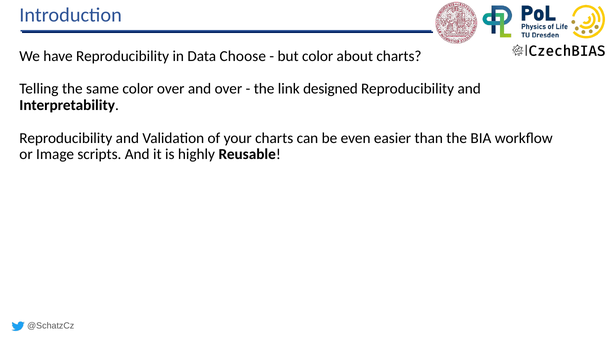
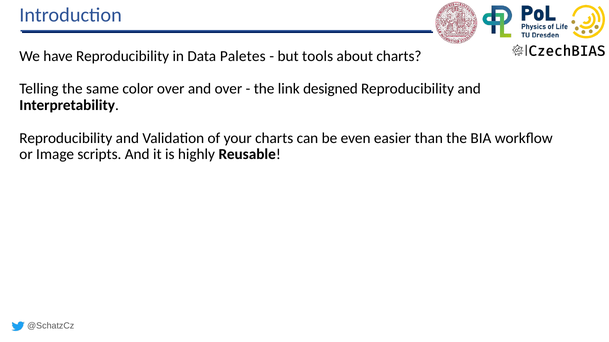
Choose: Choose -> Paletes
but color: color -> tools
